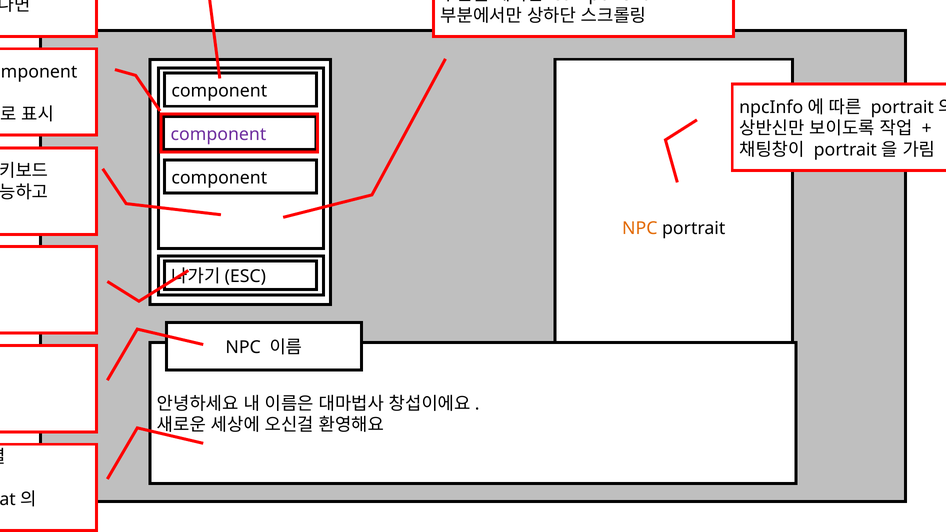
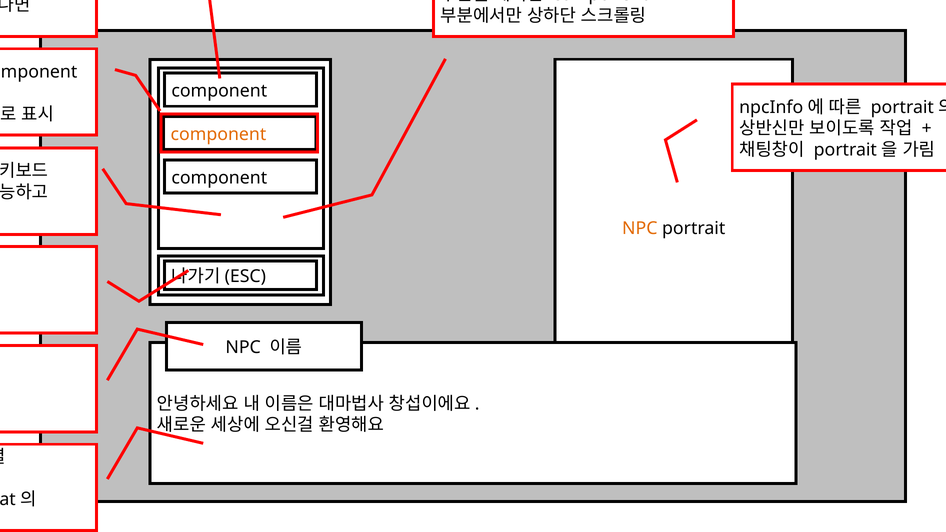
component at (218, 134) colour: purple -> orange
